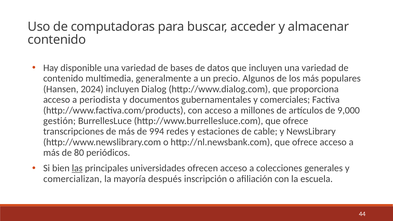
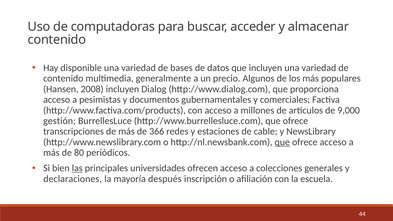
2024: 2024 -> 2008
periodista: periodista -> pesimistas
994: 994 -> 366
que at (282, 142) underline: none -> present
comercializan: comercializan -> declaraciones
